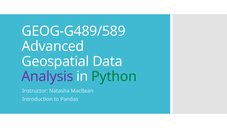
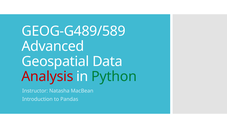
Analysis colour: purple -> red
